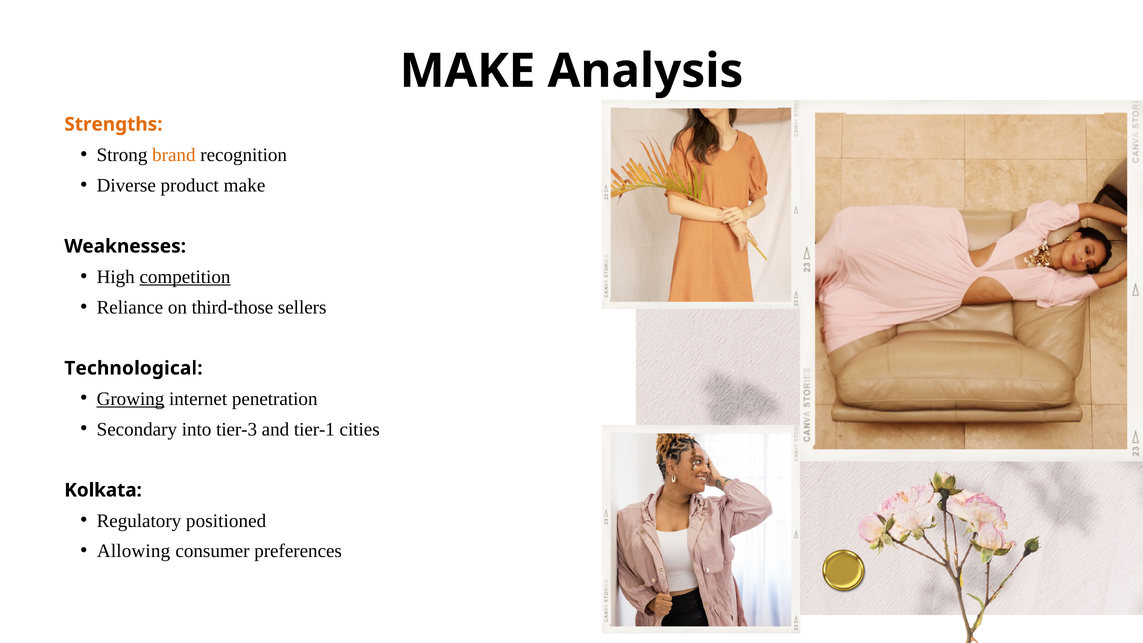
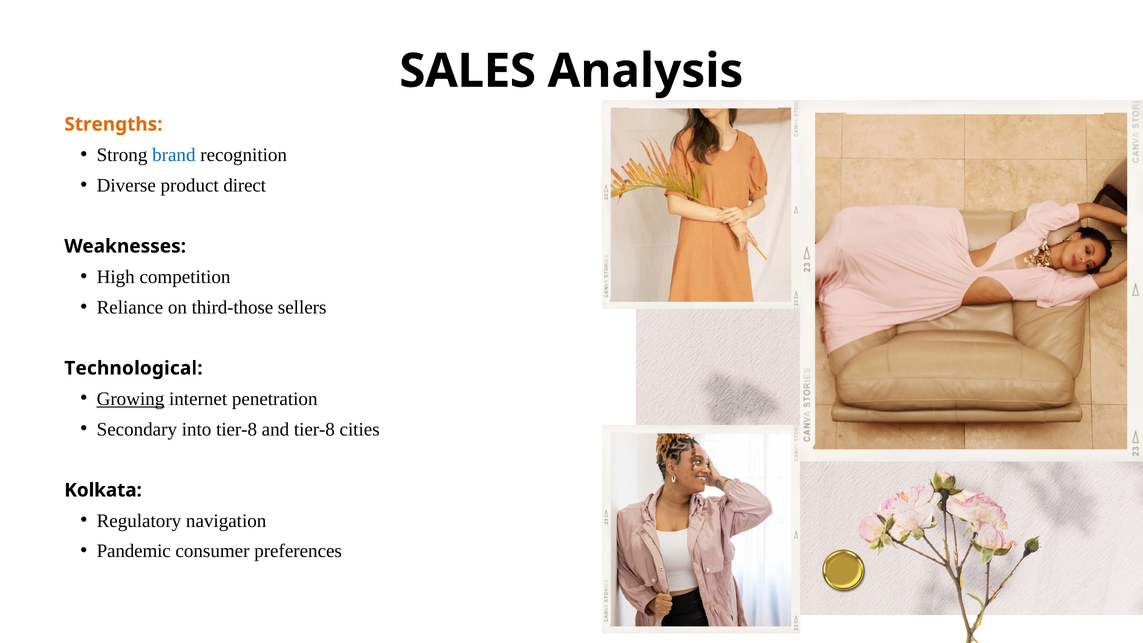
MAKE at (467, 71): MAKE -> SALES
brand colour: orange -> blue
product make: make -> direct
competition underline: present -> none
into tier-3: tier-3 -> tier-8
and tier-1: tier-1 -> tier-8
positioned: positioned -> navigation
Allowing: Allowing -> Pandemic
